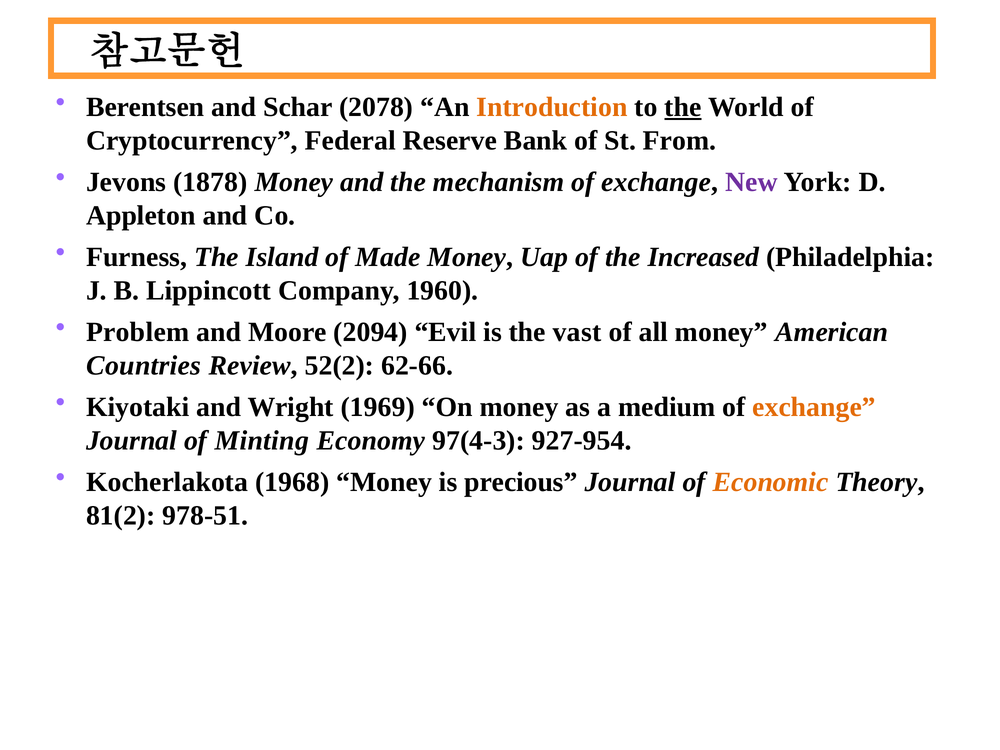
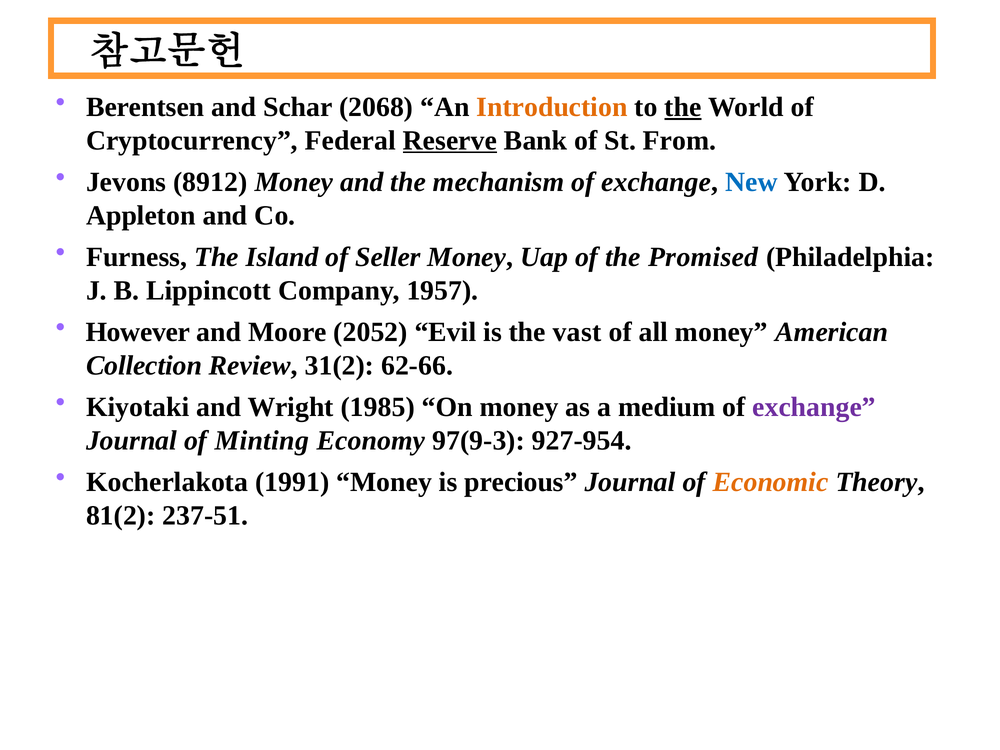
2078: 2078 -> 2068
Reserve underline: none -> present
1878: 1878 -> 8912
New colour: purple -> blue
Made: Made -> Seller
Increased: Increased -> Promised
1960: 1960 -> 1957
Problem: Problem -> However
2094: 2094 -> 2052
Countries: Countries -> Collection
52(2: 52(2 -> 31(2
1969: 1969 -> 1985
exchange at (814, 407) colour: orange -> purple
97(4-3: 97(4-3 -> 97(9-3
1968: 1968 -> 1991
978-51: 978-51 -> 237-51
